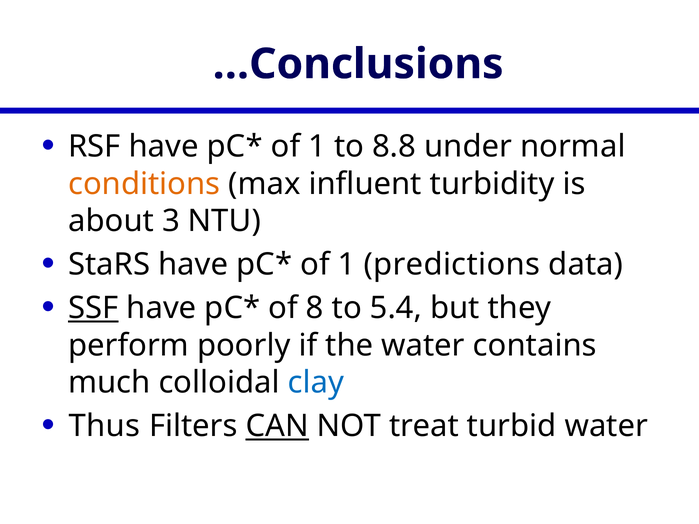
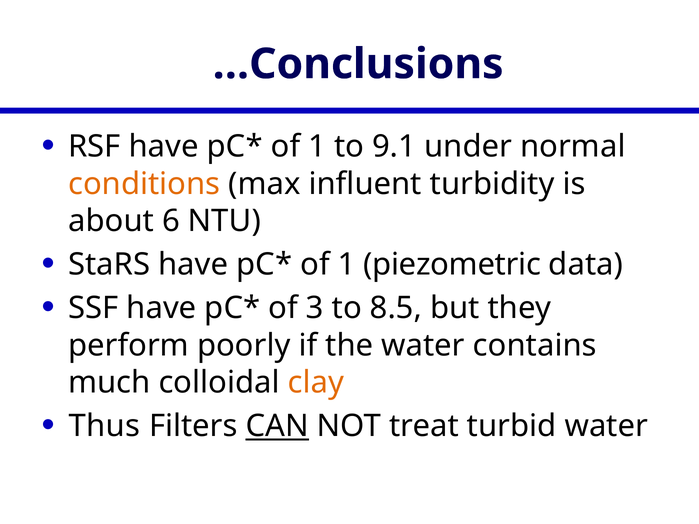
8.8: 8.8 -> 9.1
3: 3 -> 6
predictions: predictions -> piezometric
SSF underline: present -> none
8: 8 -> 3
5.4: 5.4 -> 8.5
clay colour: blue -> orange
